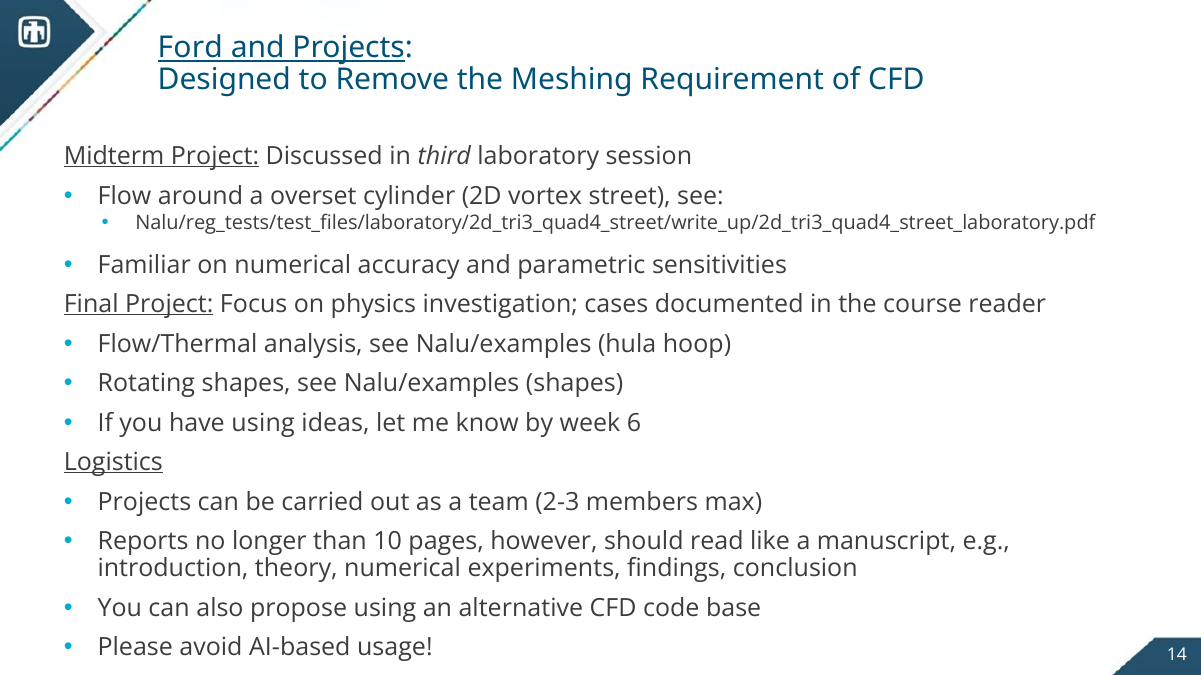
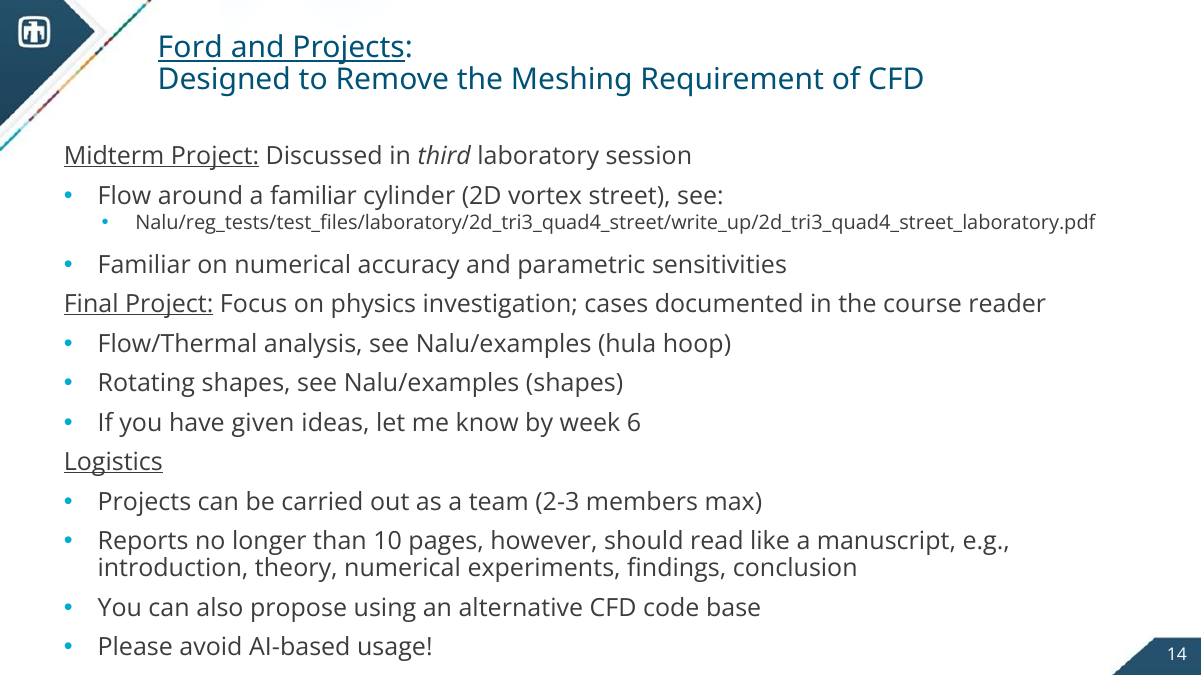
a overset: overset -> familiar
have using: using -> given
